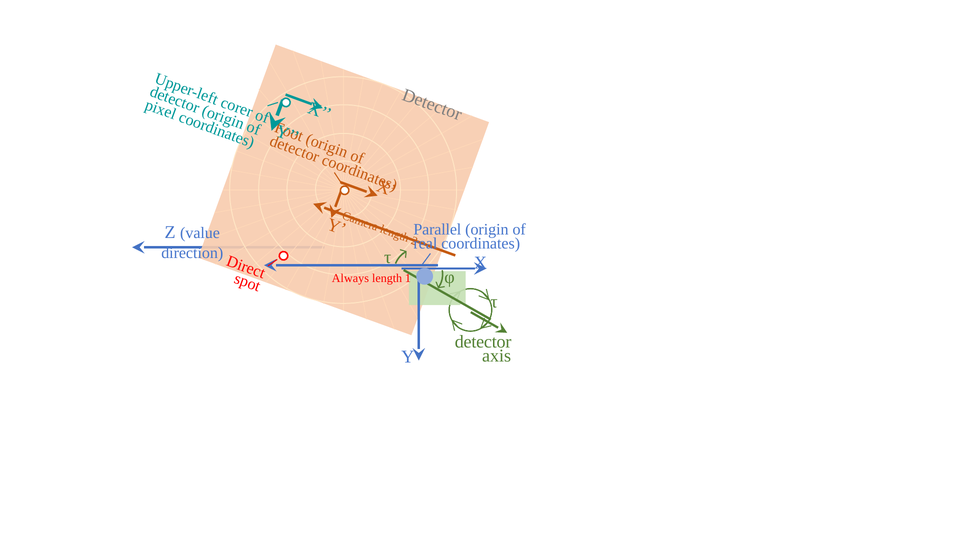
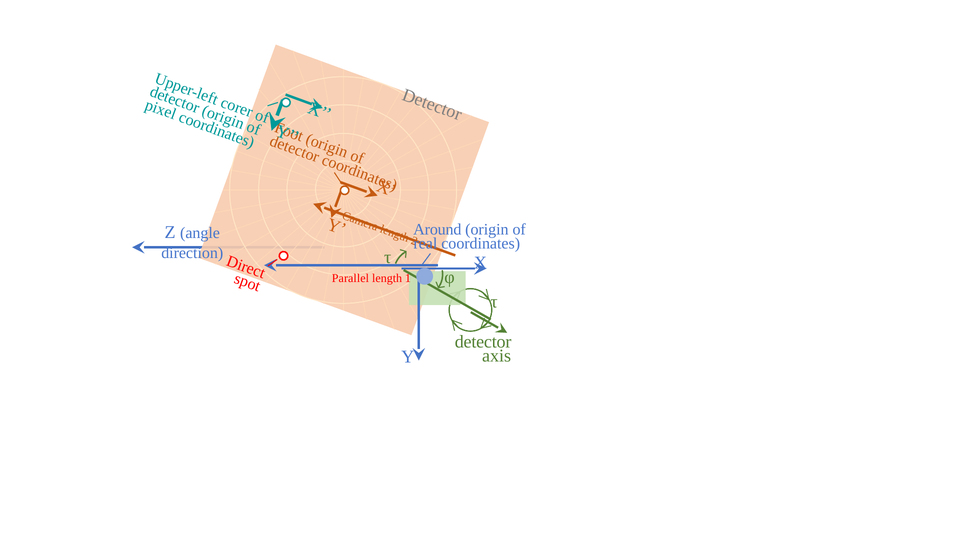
Parallel: Parallel -> Around
value: value -> angle
Always: Always -> Parallel
